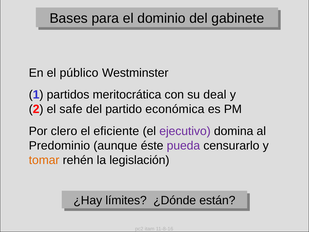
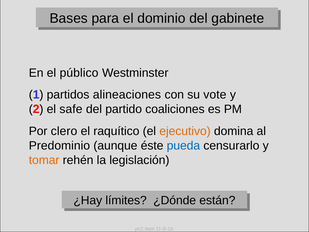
meritocrática: meritocrática -> alineaciones
deal: deal -> vote
económica: económica -> coaliciones
eficiente: eficiente -> raquítico
ejecutivo colour: purple -> orange
pueda colour: purple -> blue
